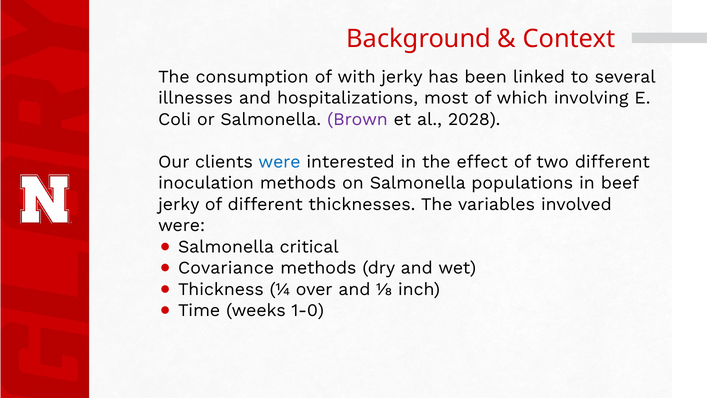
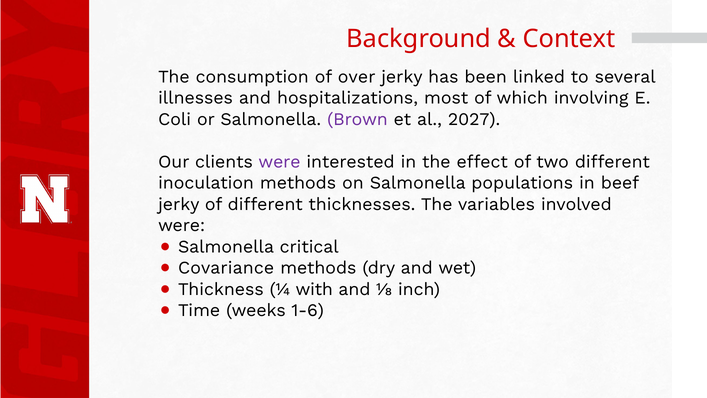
with: with -> over
2028: 2028 -> 2027
were at (279, 162) colour: blue -> purple
over: over -> with
1-0: 1-0 -> 1-6
